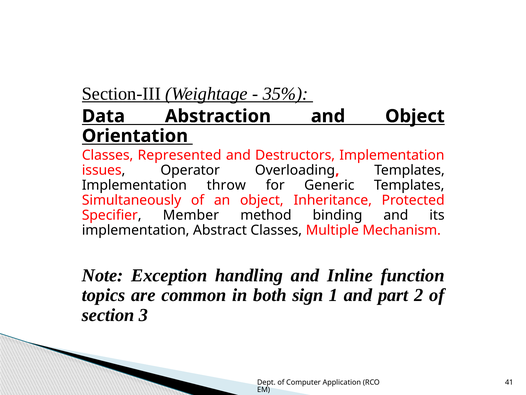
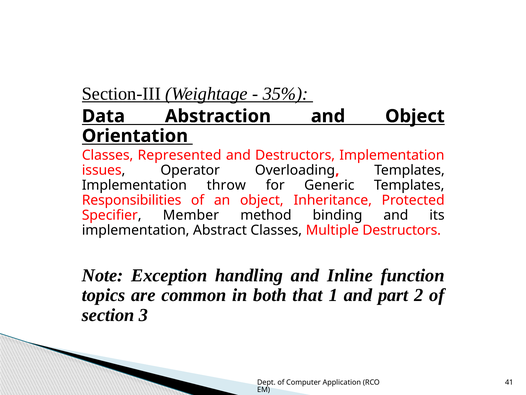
Simultaneously: Simultaneously -> Responsibilities
Multiple Mechanism: Mechanism -> Destructors
sign: sign -> that
